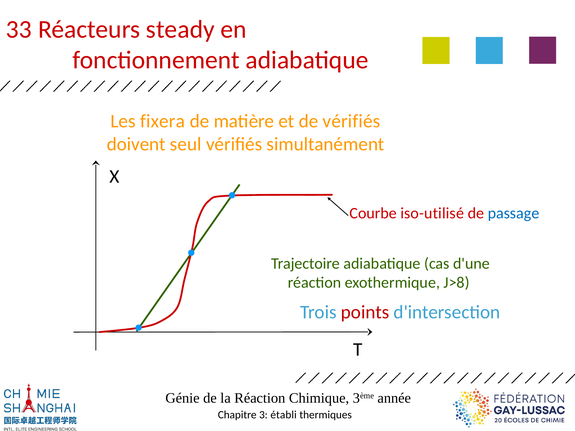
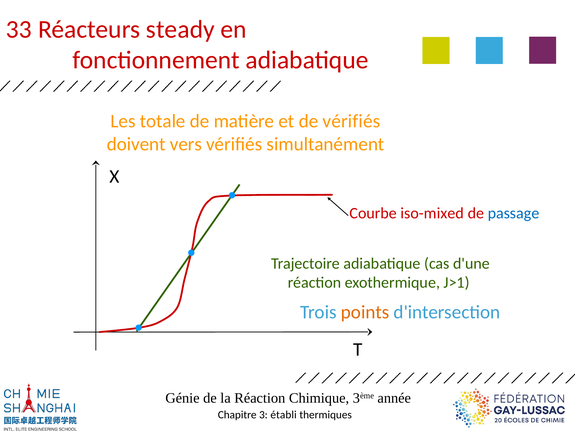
fixera: fixera -> totale
seul: seul -> vers
iso-utilisé: iso-utilisé -> iso-mixed
J>8: J>8 -> J>1
points colour: red -> orange
